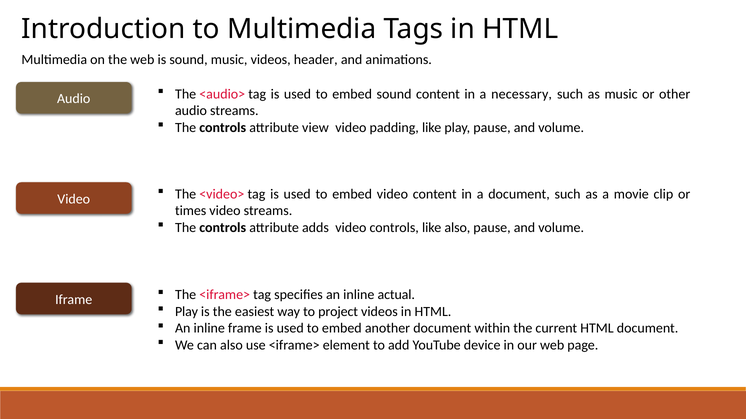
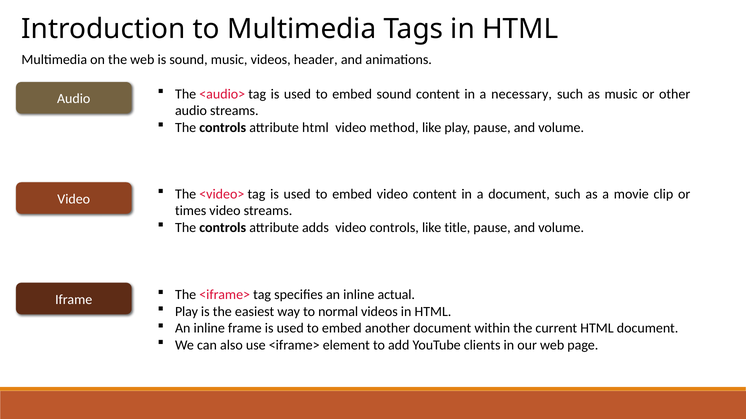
attribute view: view -> html
padding: padding -> method
like also: also -> title
project: project -> normal
device: device -> clients
